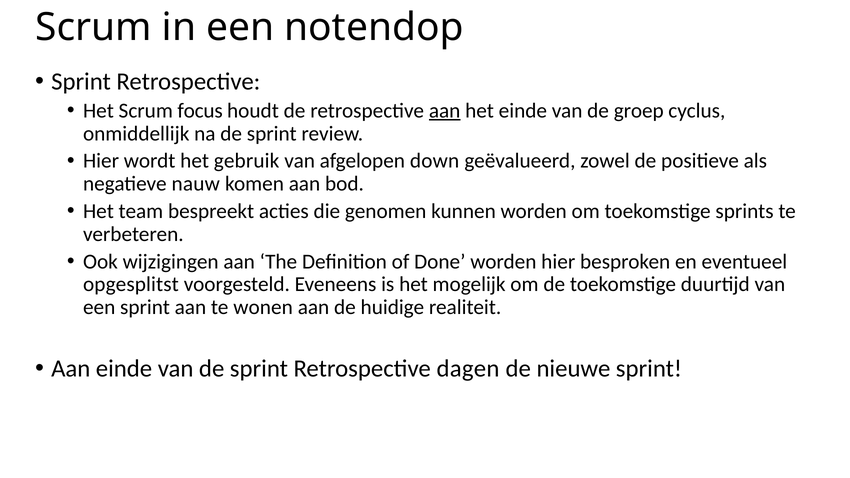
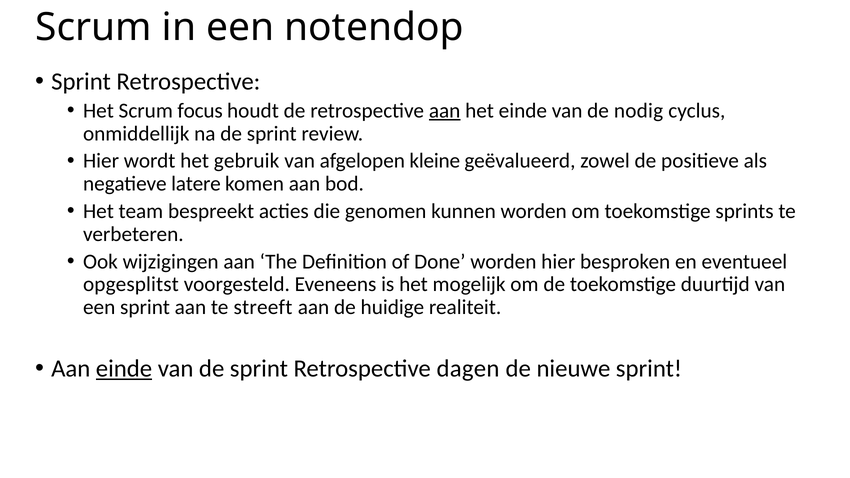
groep: groep -> nodig
down: down -> kleine
nauw: nauw -> latere
wonen: wonen -> streeft
einde at (124, 368) underline: none -> present
